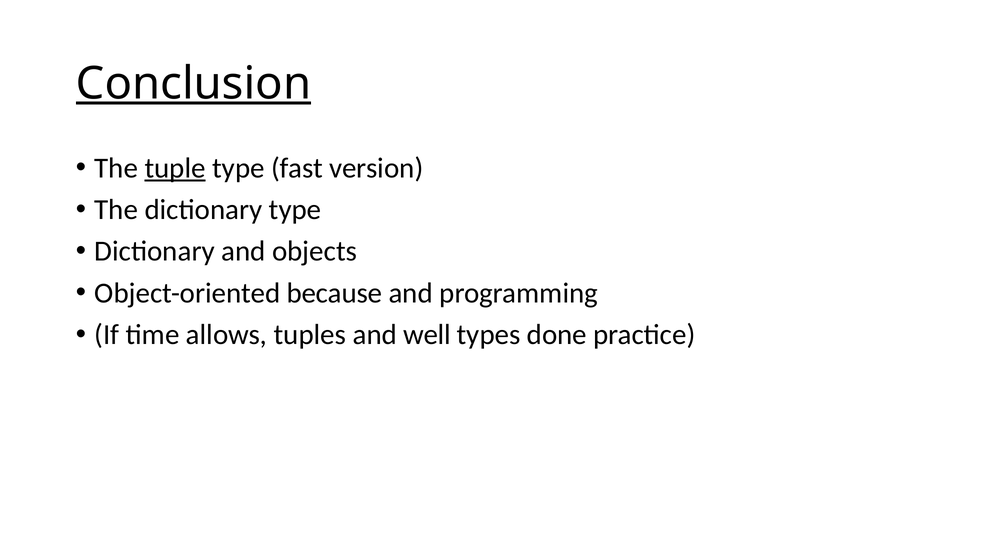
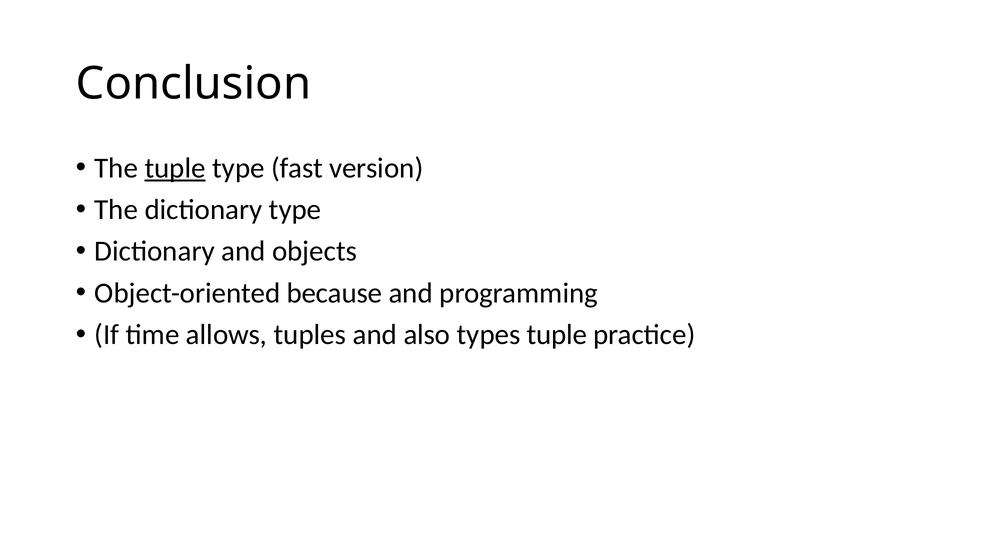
Conclusion underline: present -> none
well: well -> also
types done: done -> tuple
